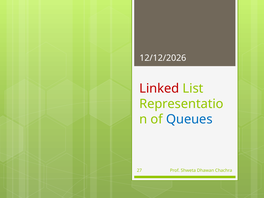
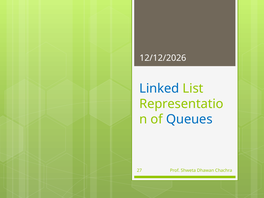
Linked colour: red -> blue
